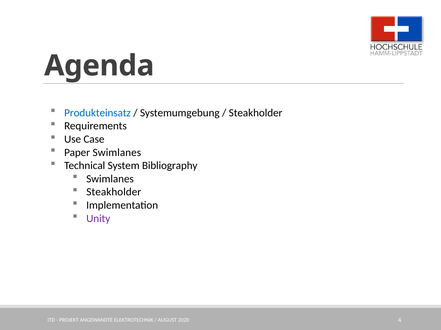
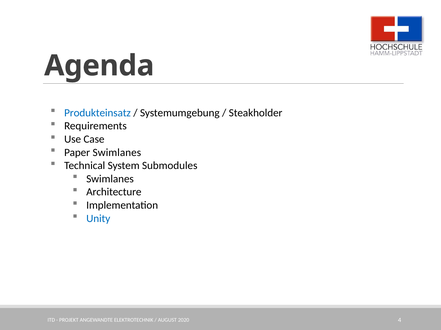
Bibliography: Bibliography -> Submodules
Steakholder at (114, 192): Steakholder -> Architecture
Unity colour: purple -> blue
